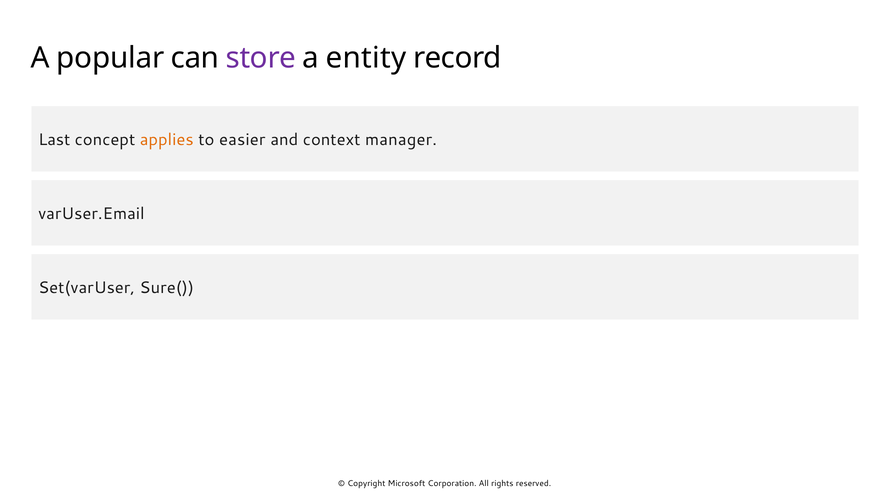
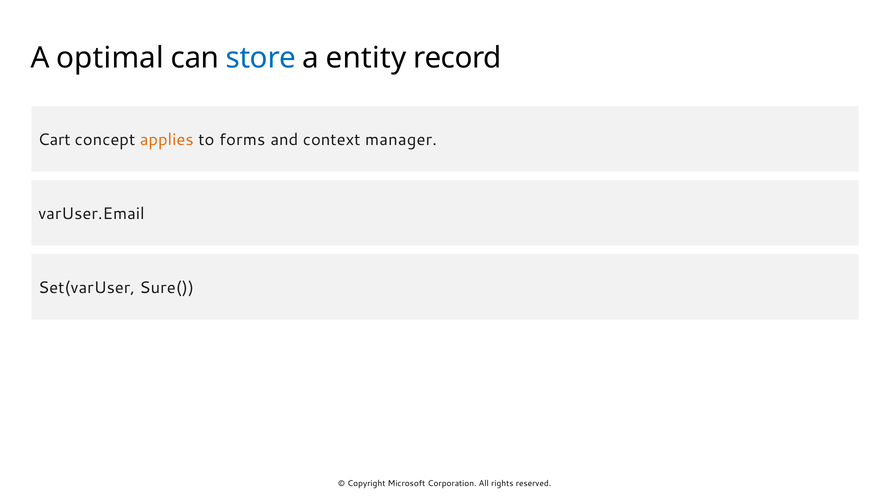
popular: popular -> optimal
store colour: purple -> blue
Last: Last -> Cart
easier: easier -> forms
